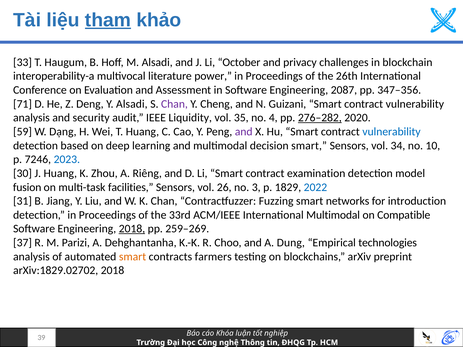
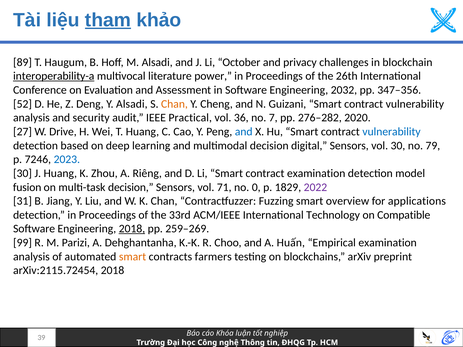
33: 33 -> 89
interoperability-a underline: none -> present
2087: 2087 -> 2032
71: 71 -> 52
Chan at (174, 104) colour: purple -> orange
Liquidity: Liquidity -> Practical
35: 35 -> 36
4: 4 -> 7
276–282 underline: present -> none
59: 59 -> 27
Dạng: Dạng -> Drive
and at (244, 132) colour: purple -> blue
decision smart: smart -> digital
vol 34: 34 -> 30
10: 10 -> 79
multi-task facilities: facilities -> decision
26: 26 -> 71
3: 3 -> 0
2022 colour: blue -> purple
networks: networks -> overview
introduction: introduction -> applications
International Multimodal: Multimodal -> Technology
37: 37 -> 99
Dung: Dung -> Huấn
Empirical technologies: technologies -> examination
arXiv:1829.02702: arXiv:1829.02702 -> arXiv:2115.72454
